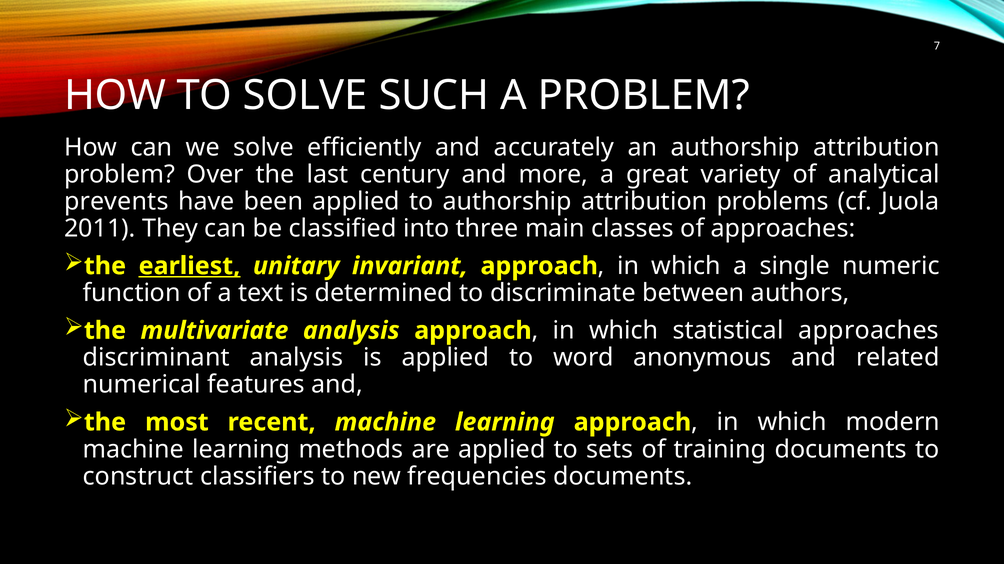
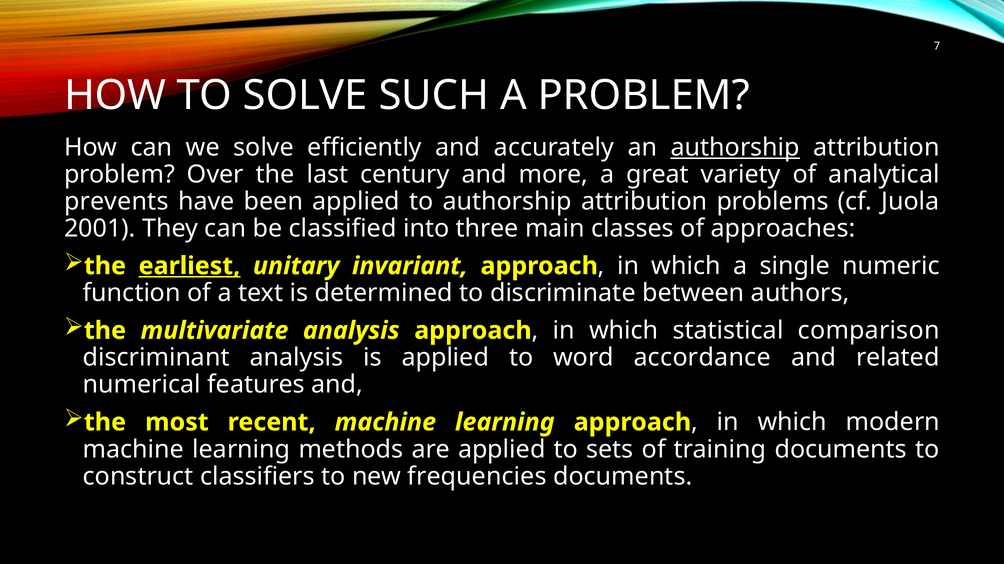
authorship at (735, 147) underline: none -> present
2011: 2011 -> 2001
statistical approaches: approaches -> comparison
anonymous: anonymous -> accordance
